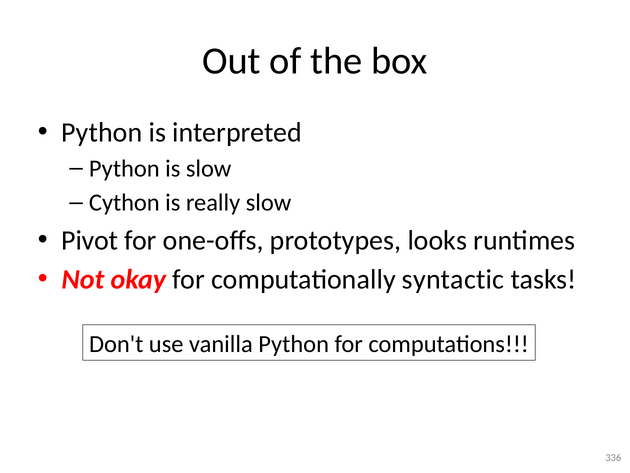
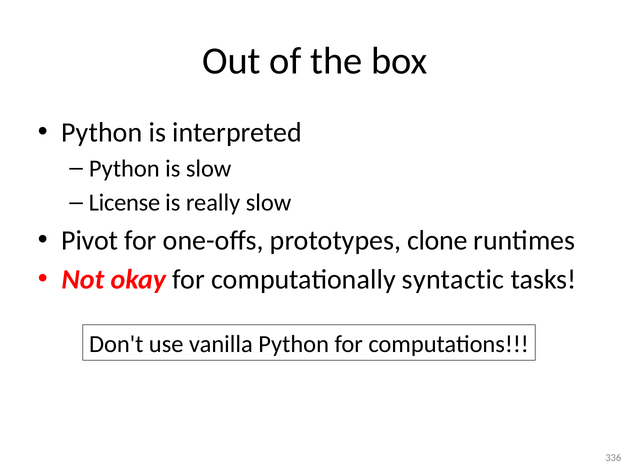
Cython: Cython -> License
looks: looks -> clone
